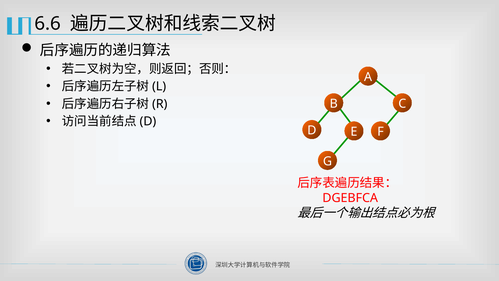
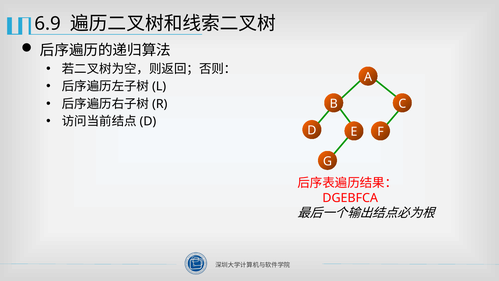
6.6: 6.6 -> 6.9
